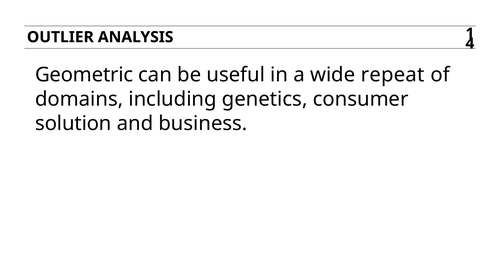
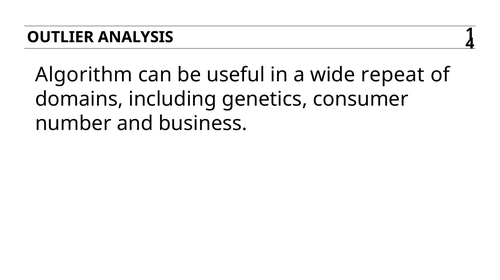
Geometric: Geometric -> Algorithm
solution: solution -> number
